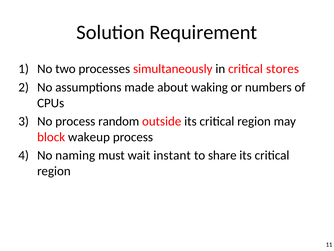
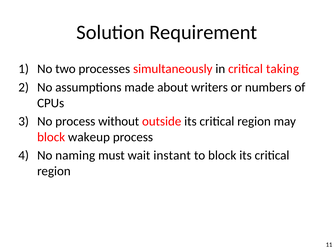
stores: stores -> taking
waking: waking -> writers
random: random -> without
to share: share -> block
